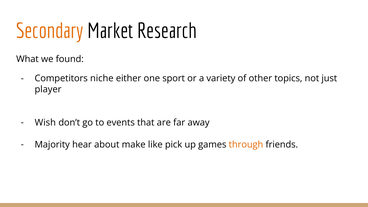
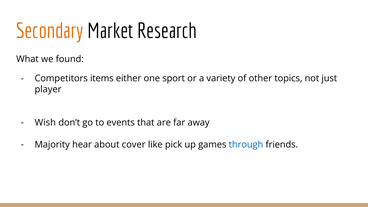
niche: niche -> items
make: make -> cover
through colour: orange -> blue
